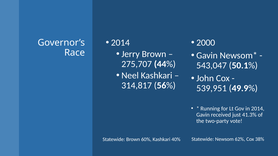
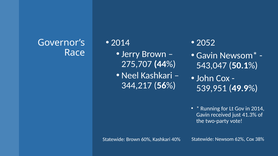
2000: 2000 -> 2052
314,817: 314,817 -> 344,217
